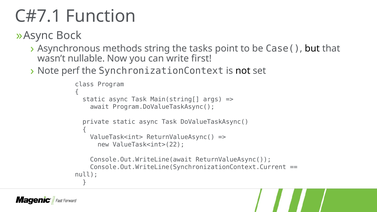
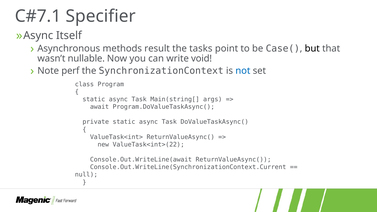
Function: Function -> Specifier
Bock: Bock -> Itself
string: string -> result
first: first -> void
not colour: black -> blue
